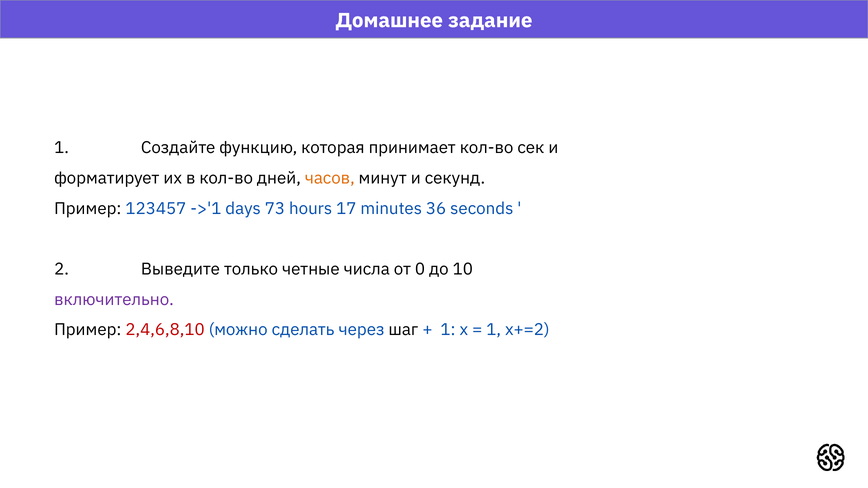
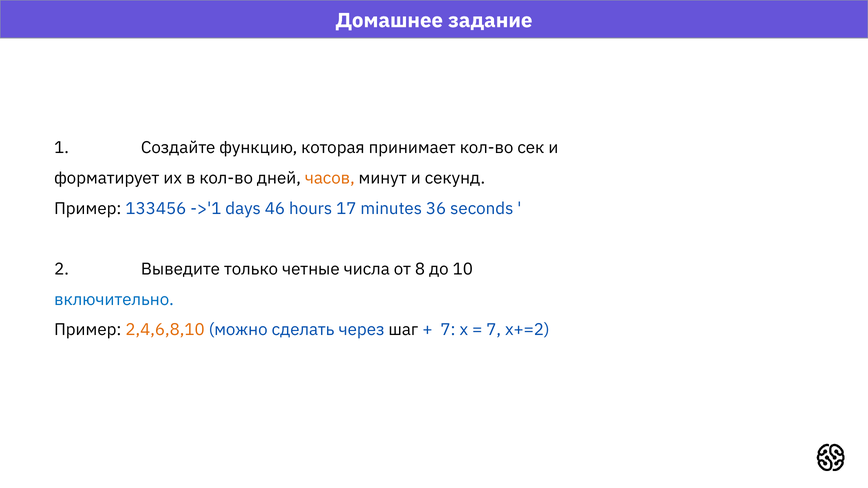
123457: 123457 -> 133456
73: 73 -> 46
0: 0 -> 8
включительно colour: purple -> blue
2,4,6,8,10 colour: red -> orange
1 at (448, 330): 1 -> 7
1 at (494, 330): 1 -> 7
